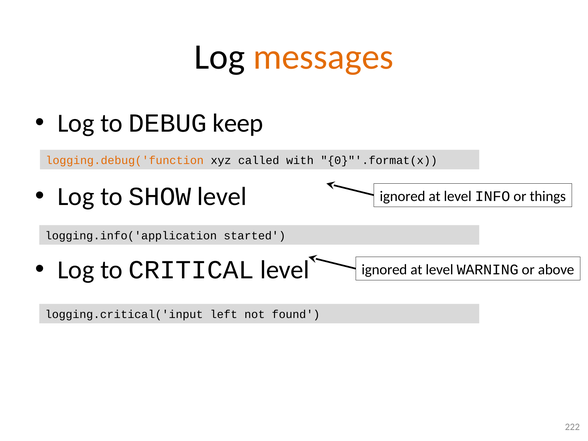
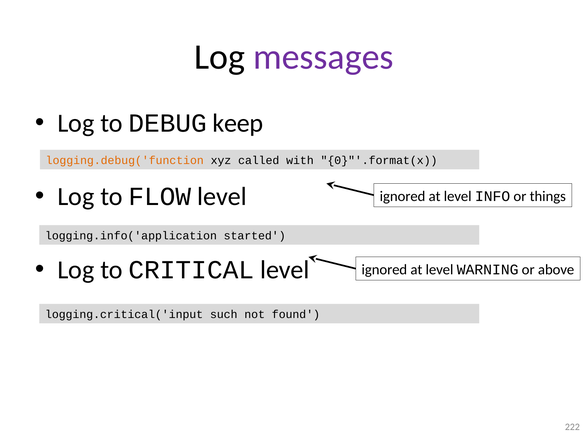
messages colour: orange -> purple
SHOW: SHOW -> FLOW
left: left -> such
